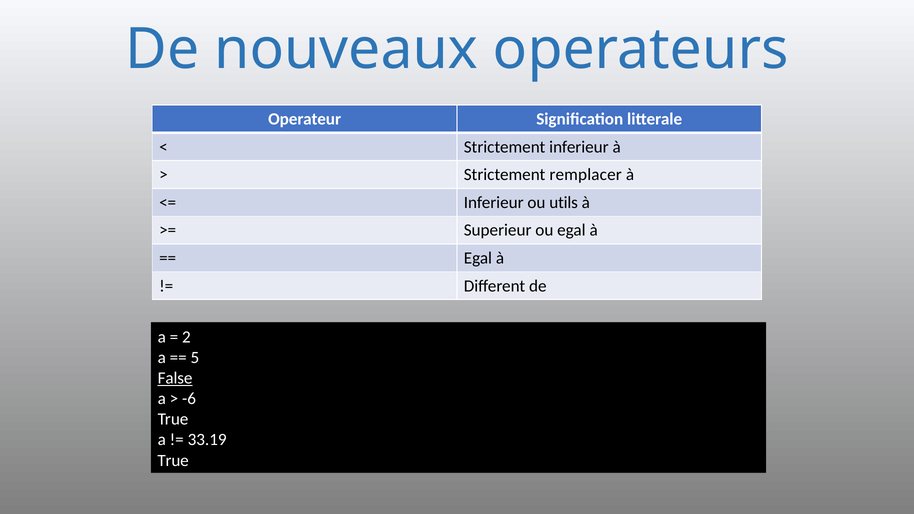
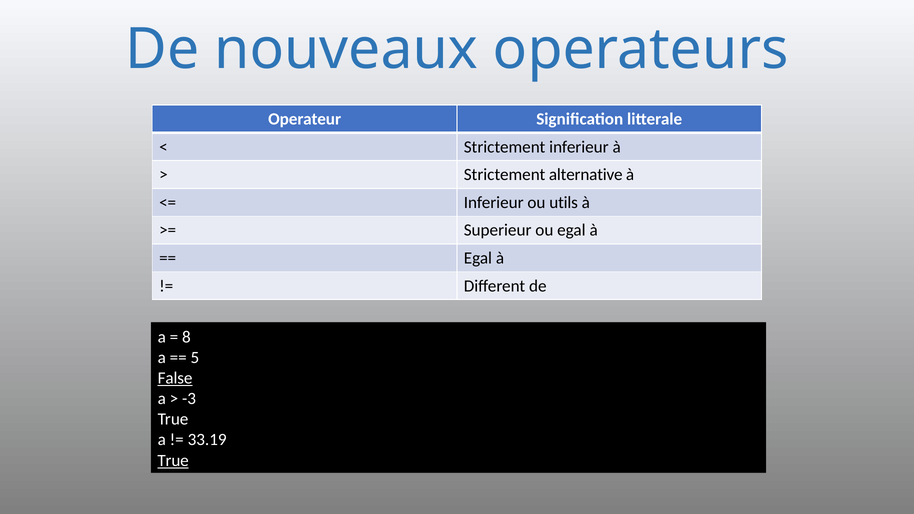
remplacer: remplacer -> alternative
2: 2 -> 8
-6: -6 -> -3
True at (173, 461) underline: none -> present
